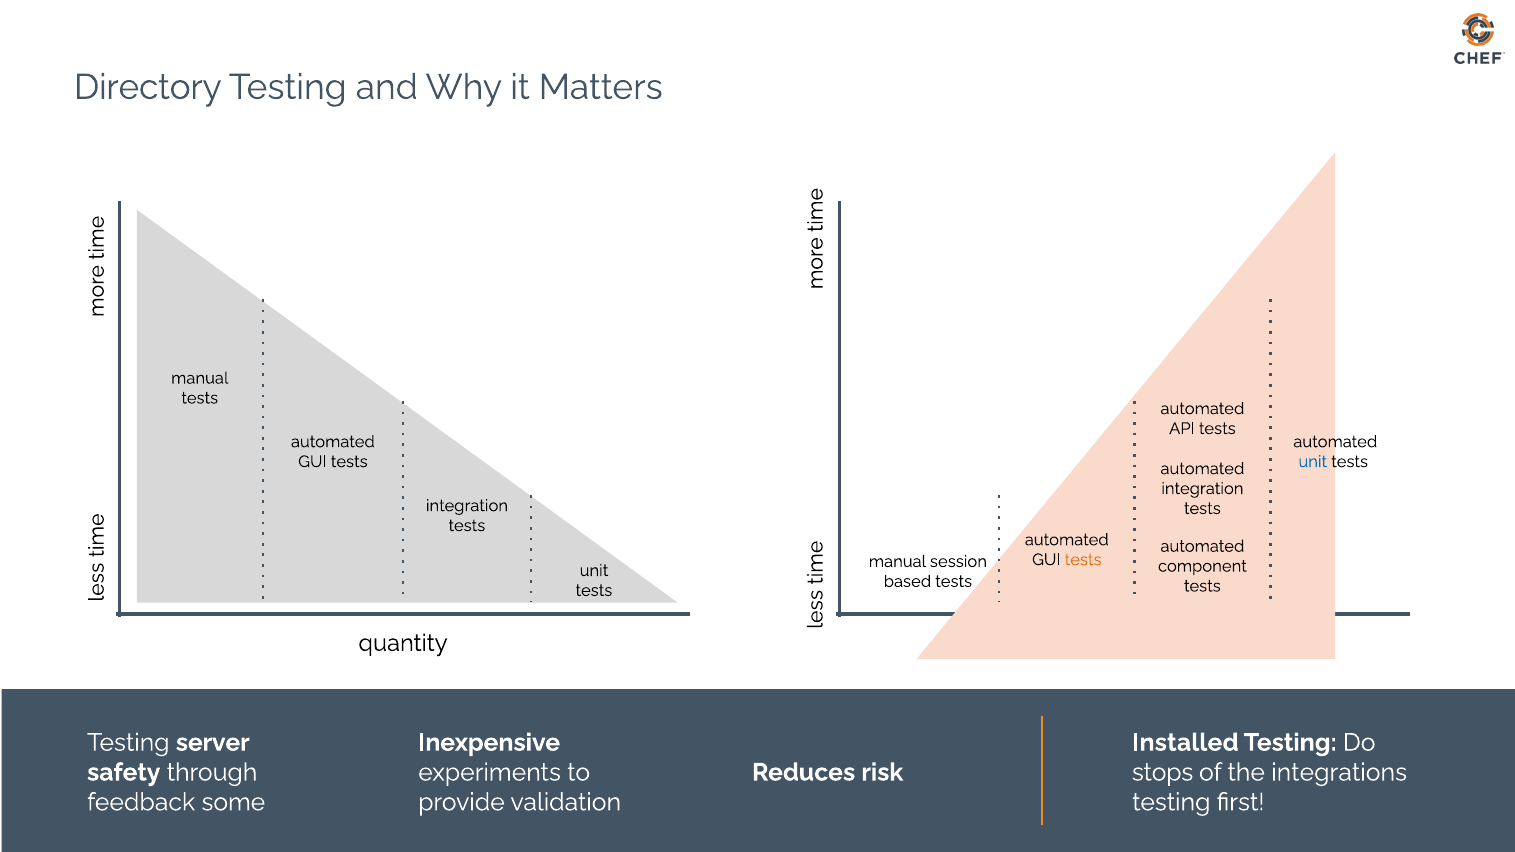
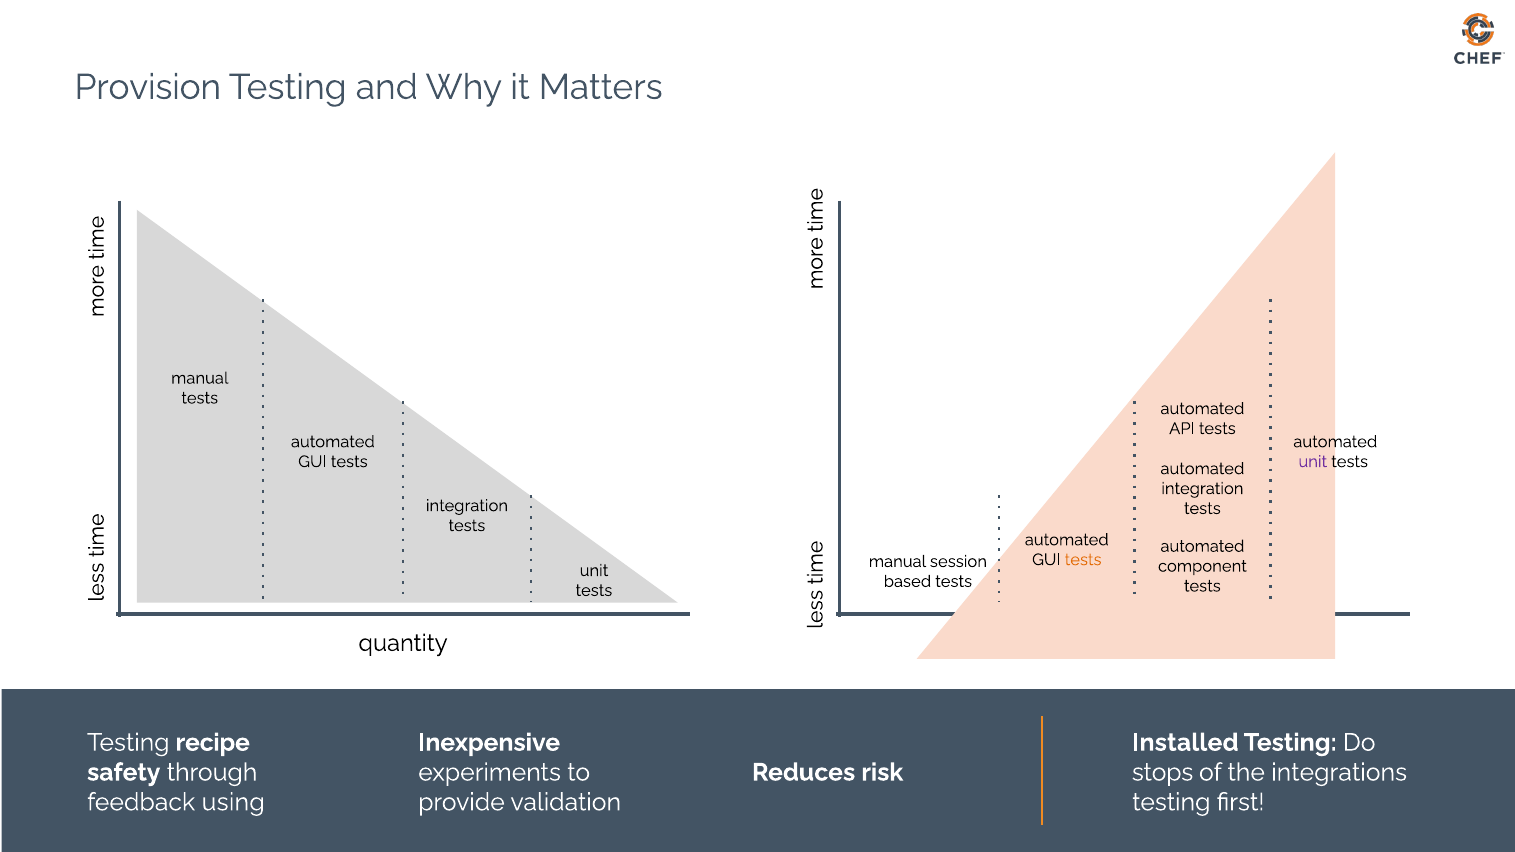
Directory: Directory -> Provision
unit at (1313, 462) colour: blue -> purple
server: server -> recipe
some: some -> using
